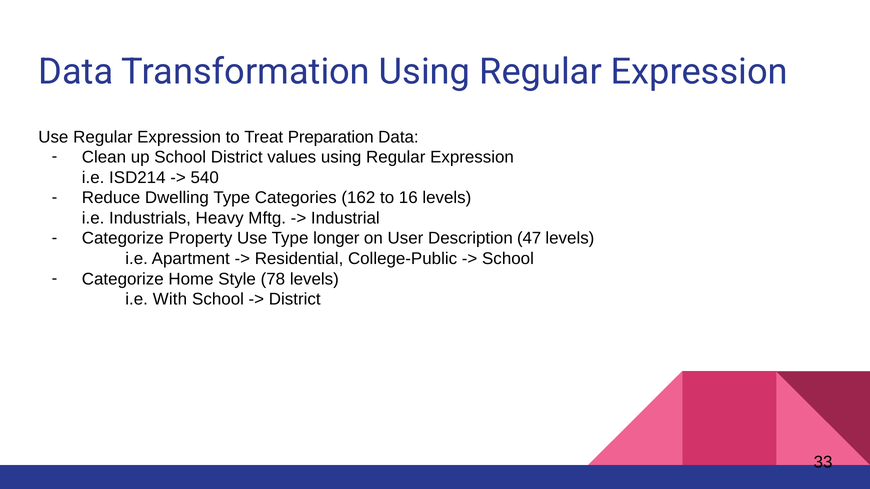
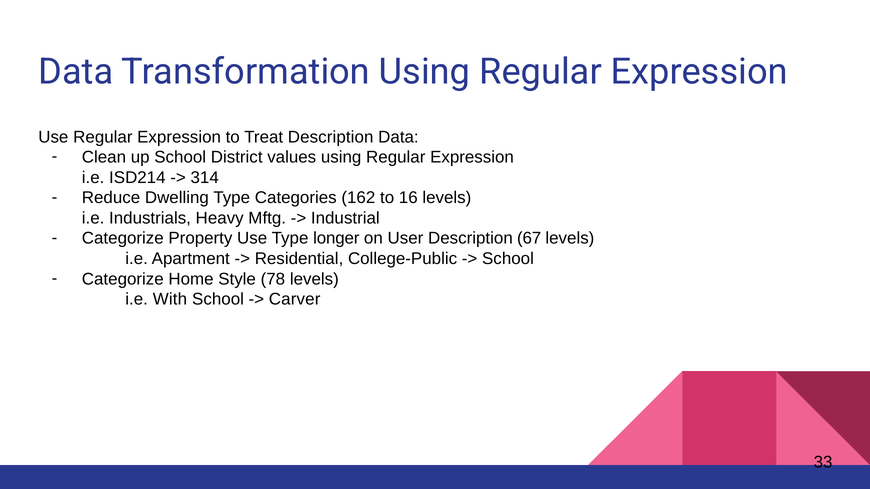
Treat Preparation: Preparation -> Description
540: 540 -> 314
47: 47 -> 67
District at (295, 300): District -> Carver
